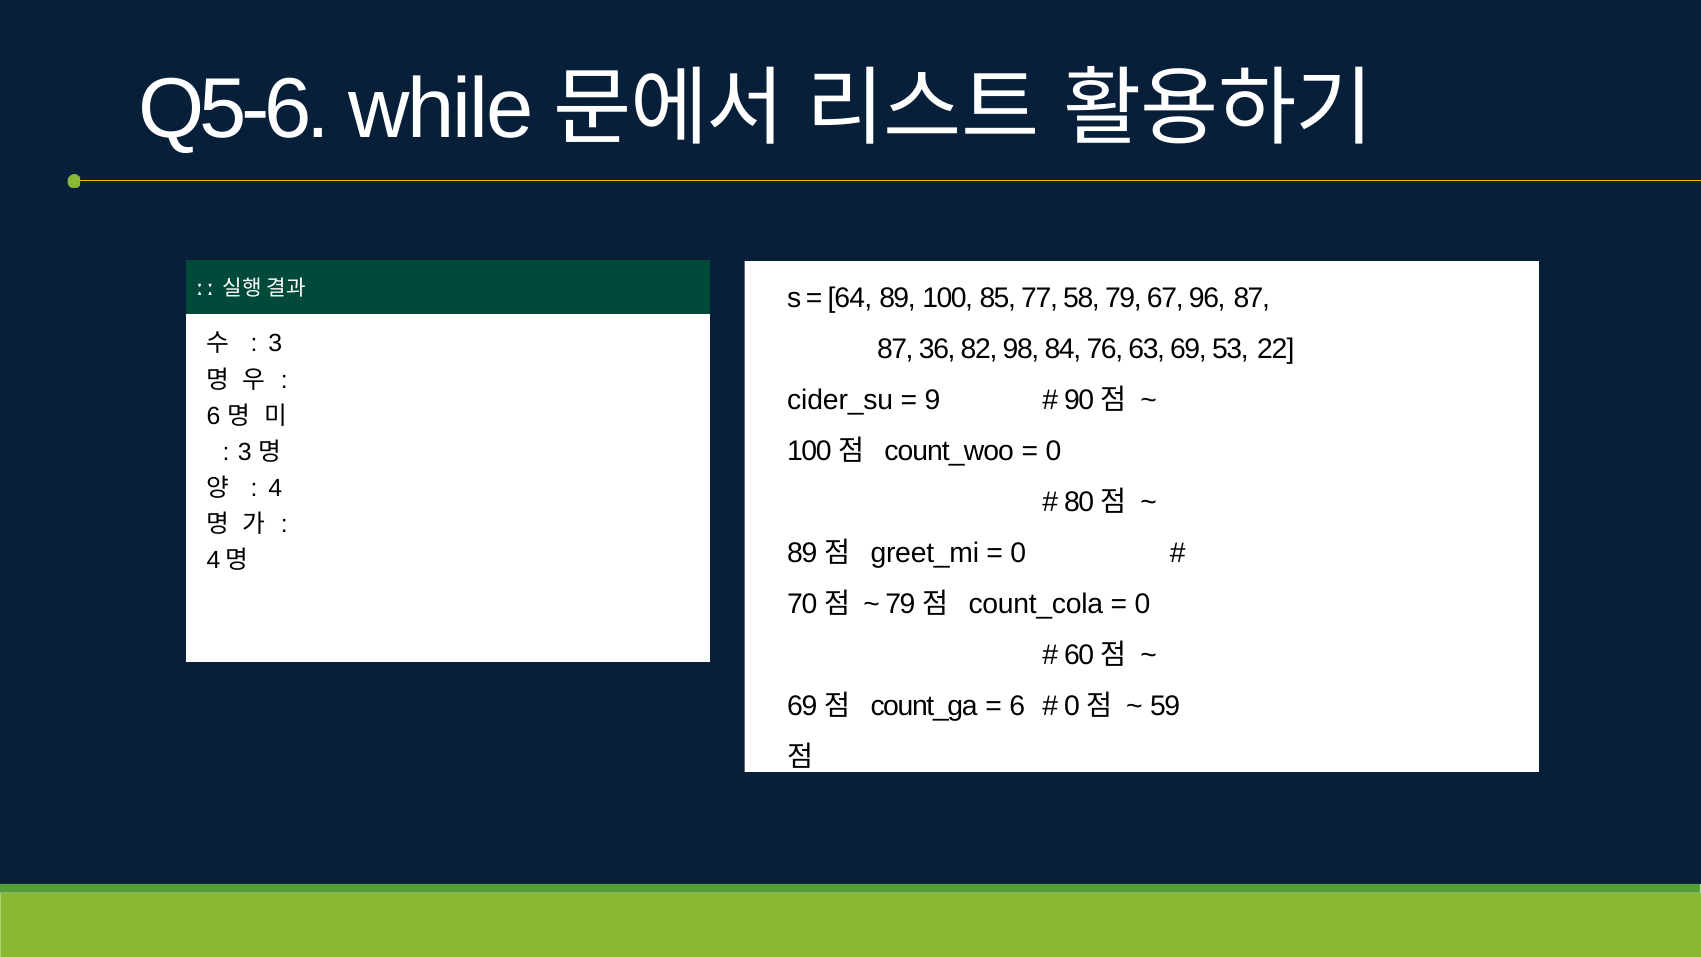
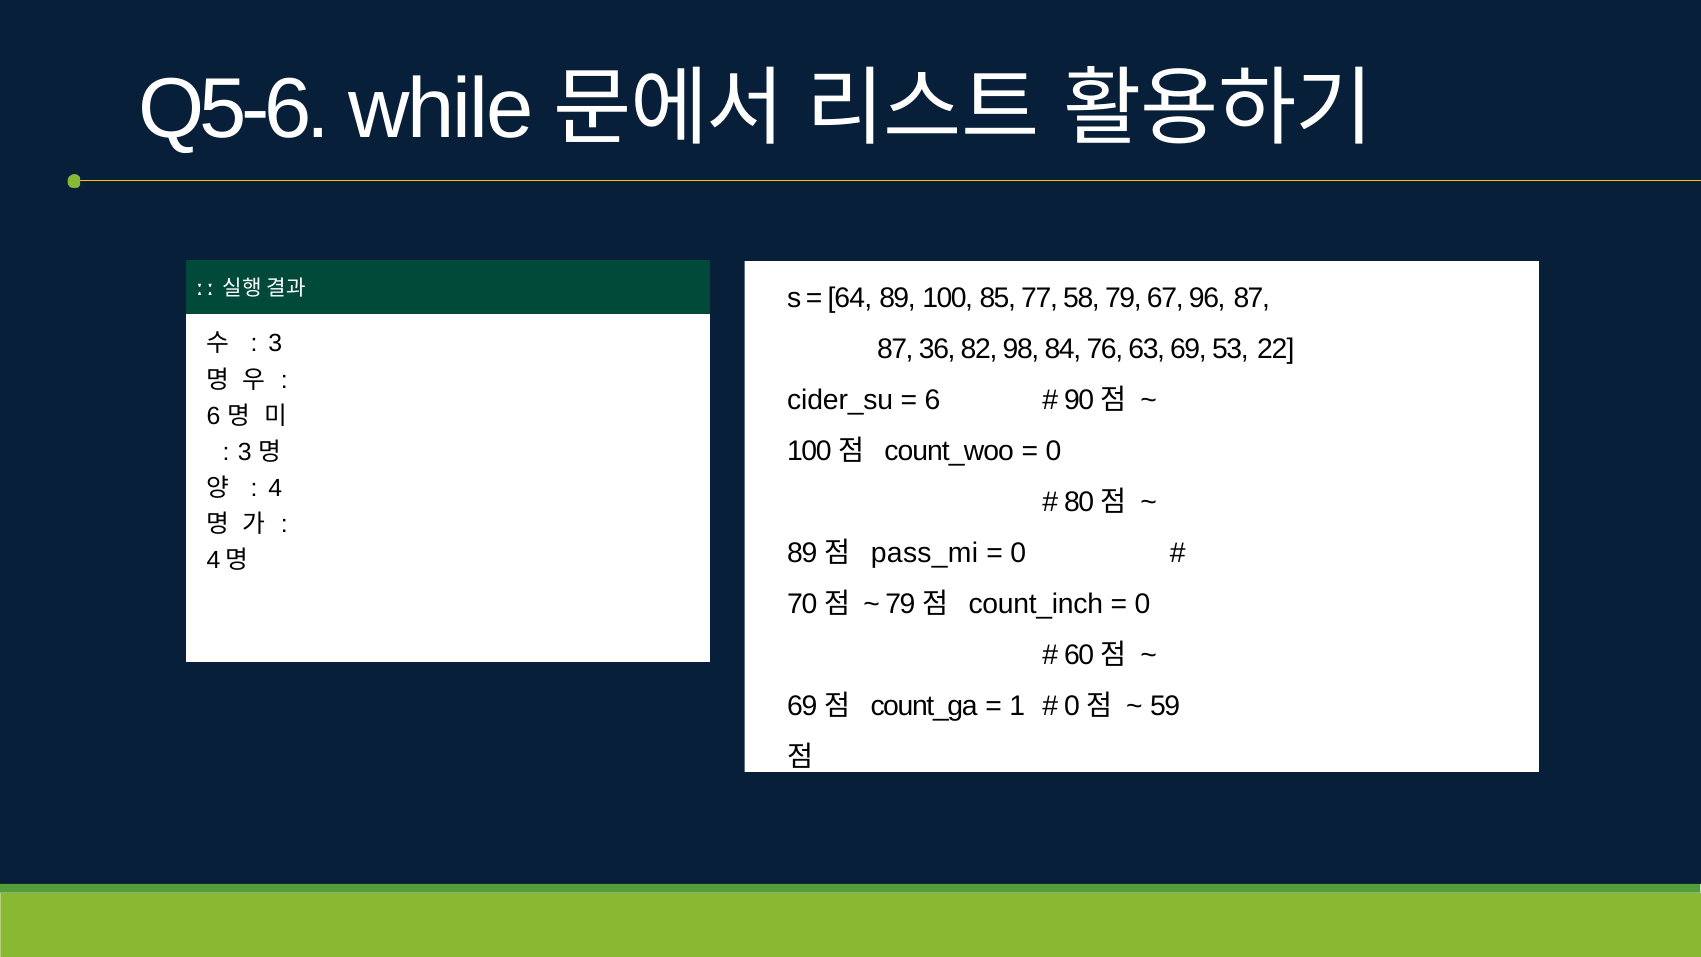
9 at (933, 400): 9 -> 6
greet_mi: greet_mi -> pass_mi
count_cola: count_cola -> count_inch
6 at (1017, 706): 6 -> 1
